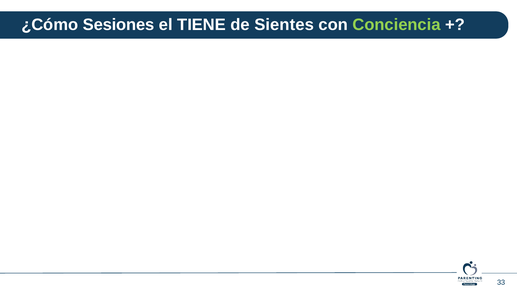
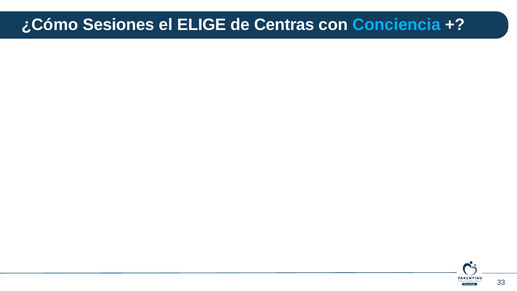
TIENE: TIENE -> ELIGE
Sientes: Sientes -> Centras
Conciencia colour: light green -> light blue
